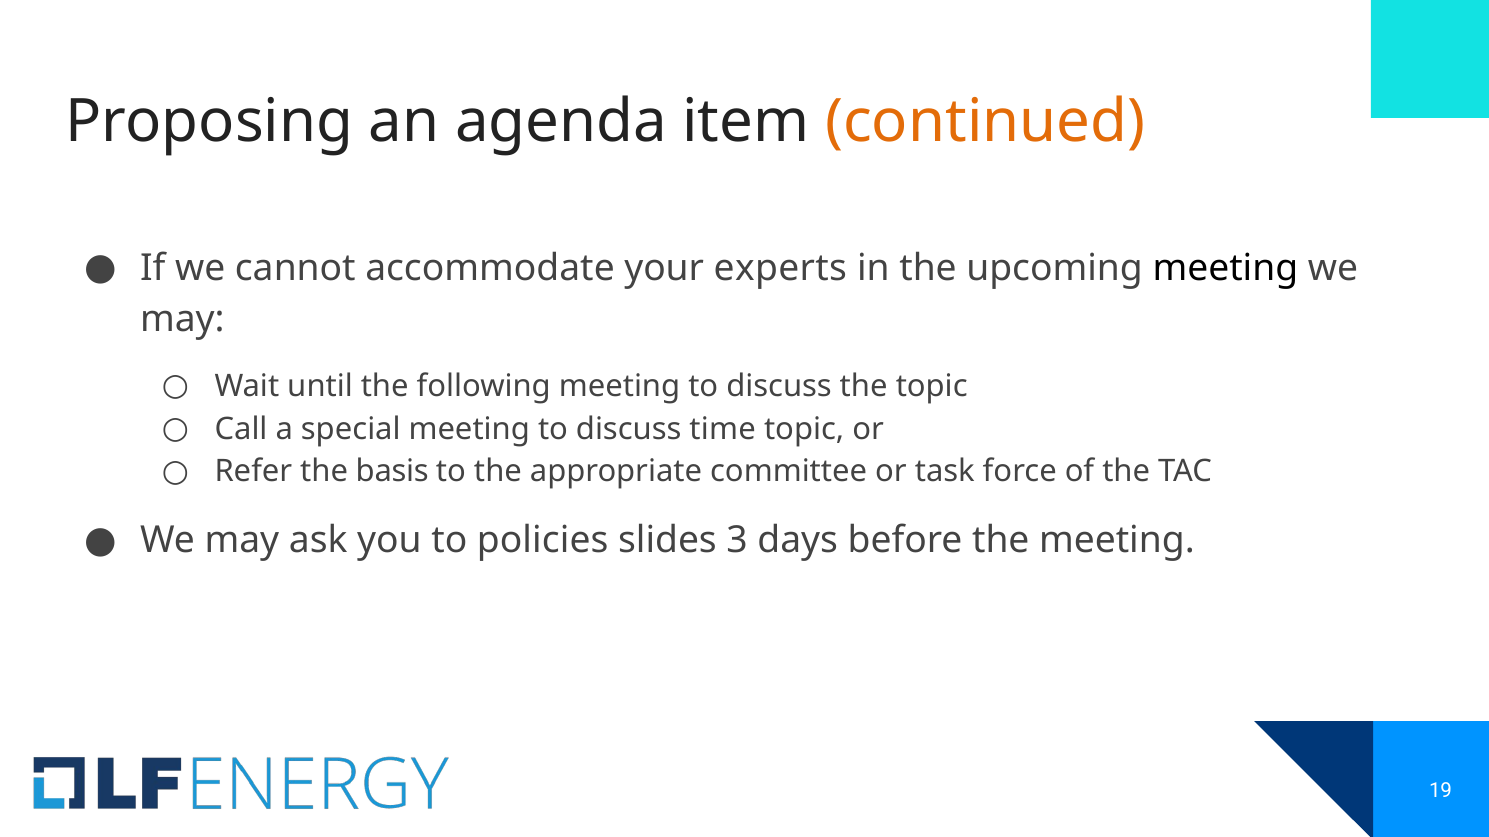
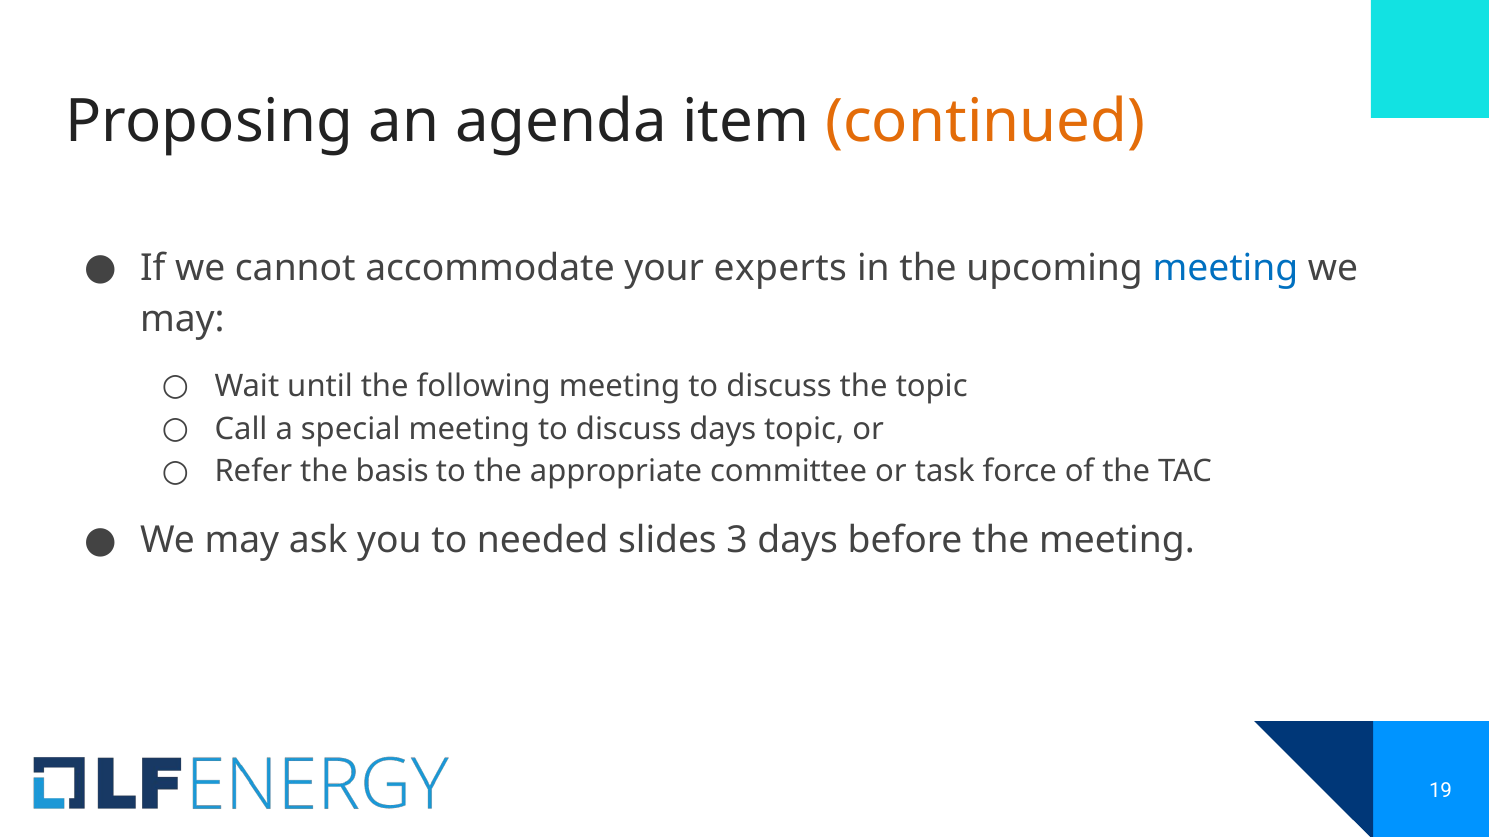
meeting at (1225, 268) colour: black -> blue
discuss time: time -> days
policies: policies -> needed
